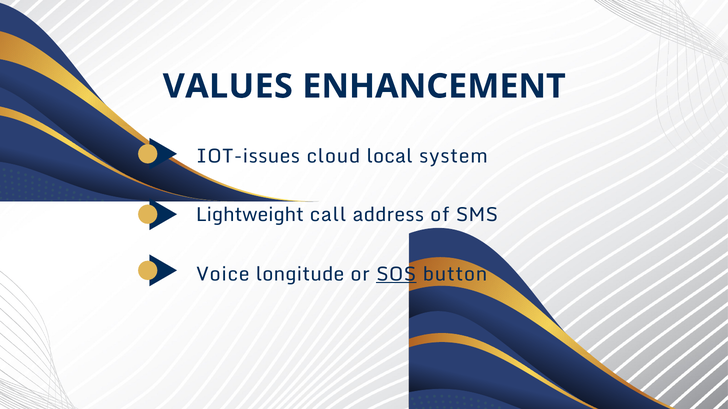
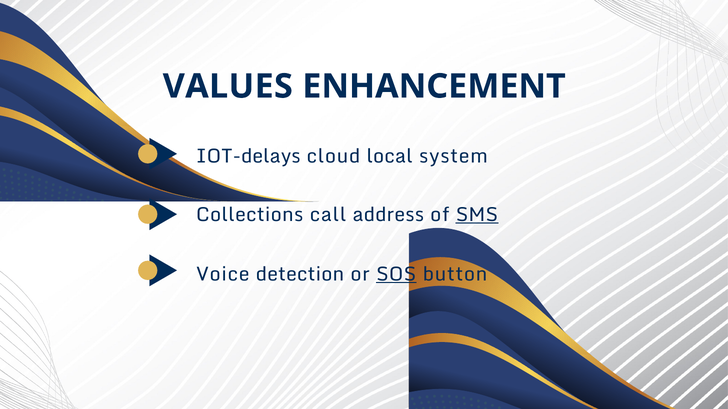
IOT-issues: IOT-issues -> IOT-delays
Lightweight: Lightweight -> Collections
SMS underline: none -> present
longitude: longitude -> detection
